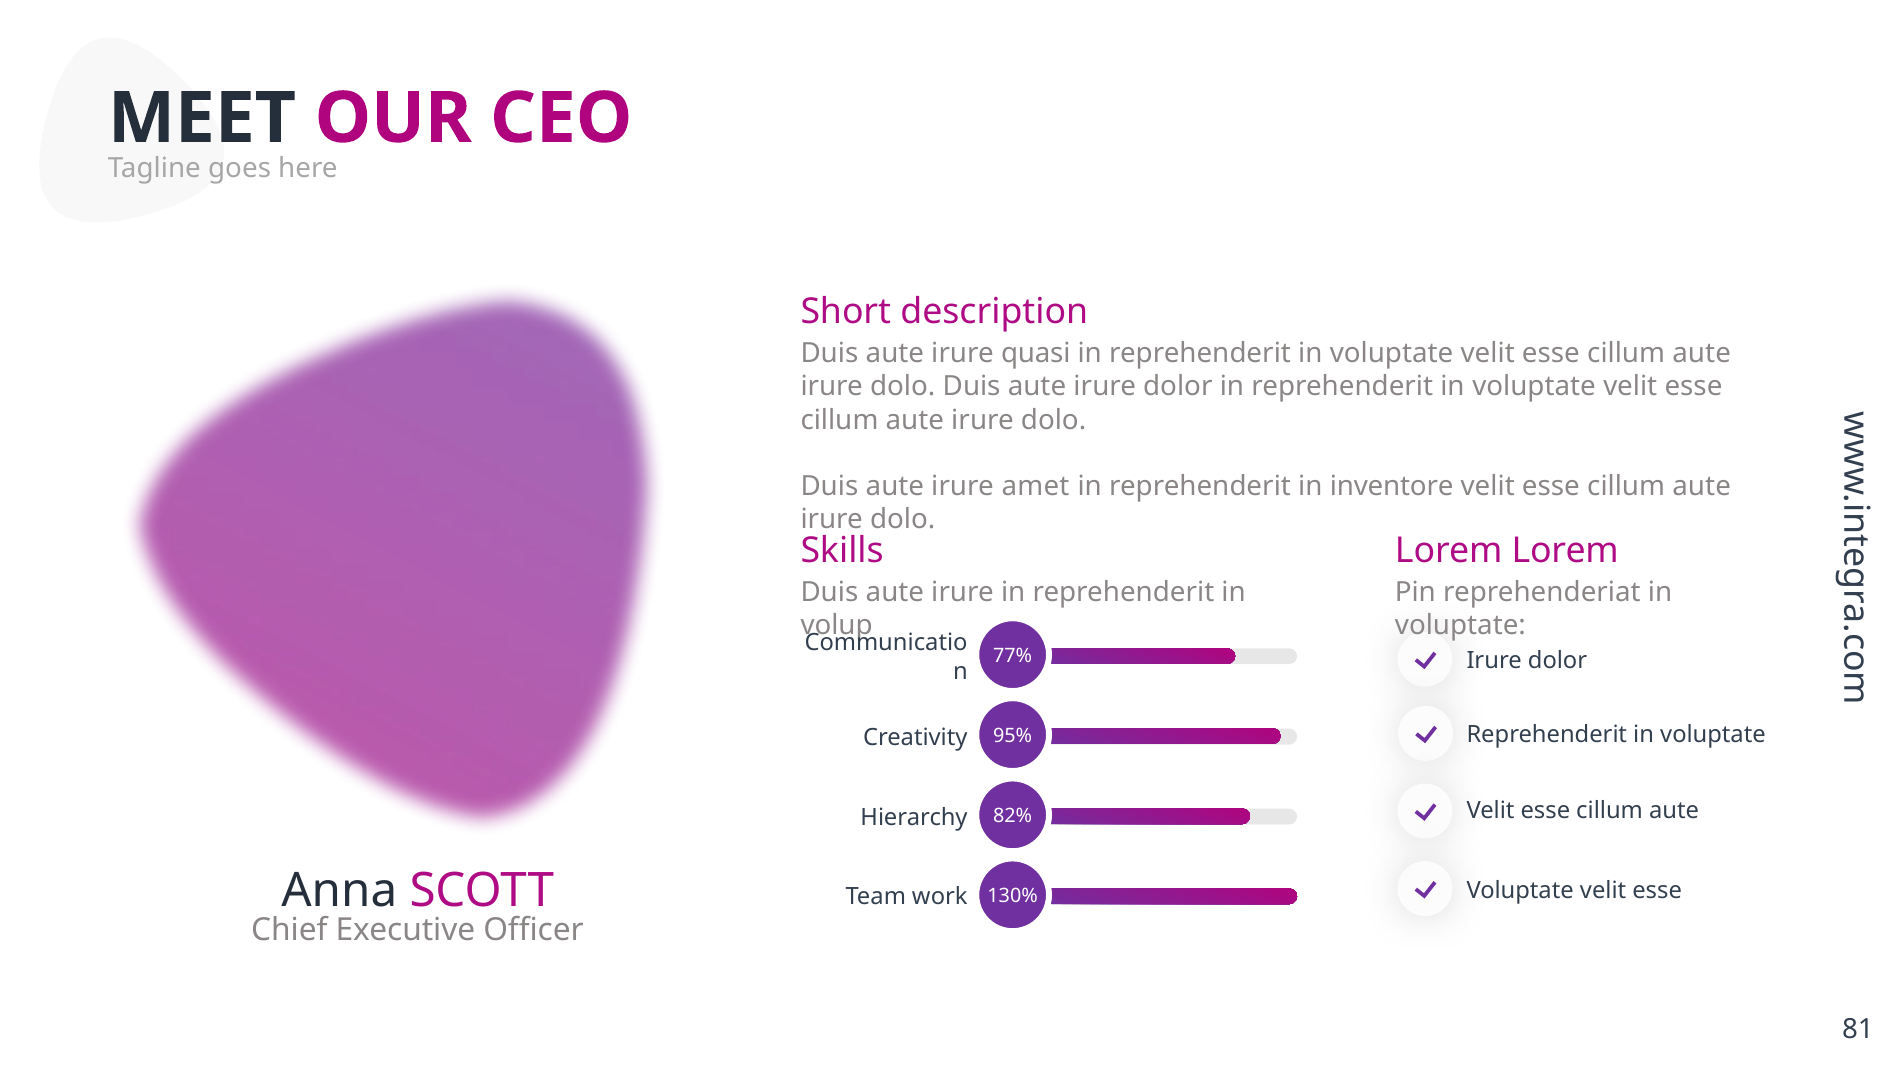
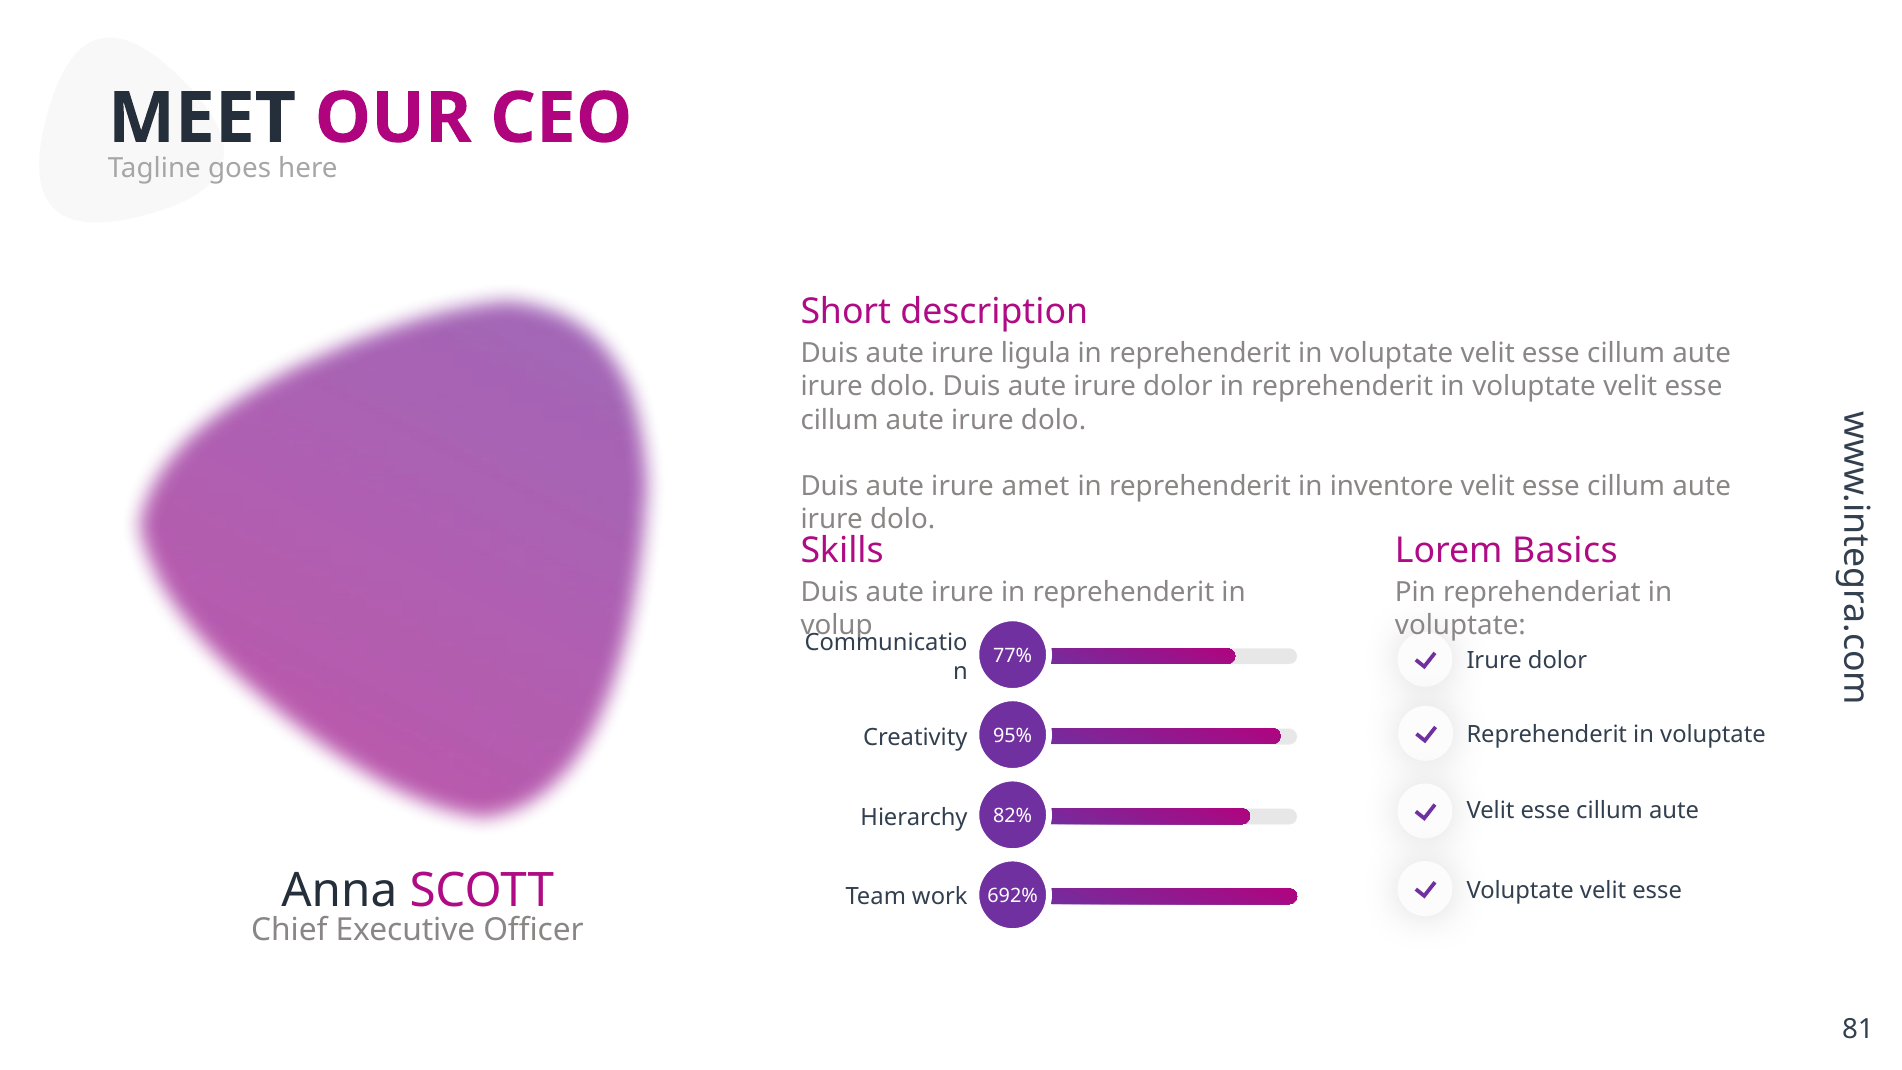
quasi: quasi -> ligula
Lorem Lorem: Lorem -> Basics
130%: 130% -> 692%
